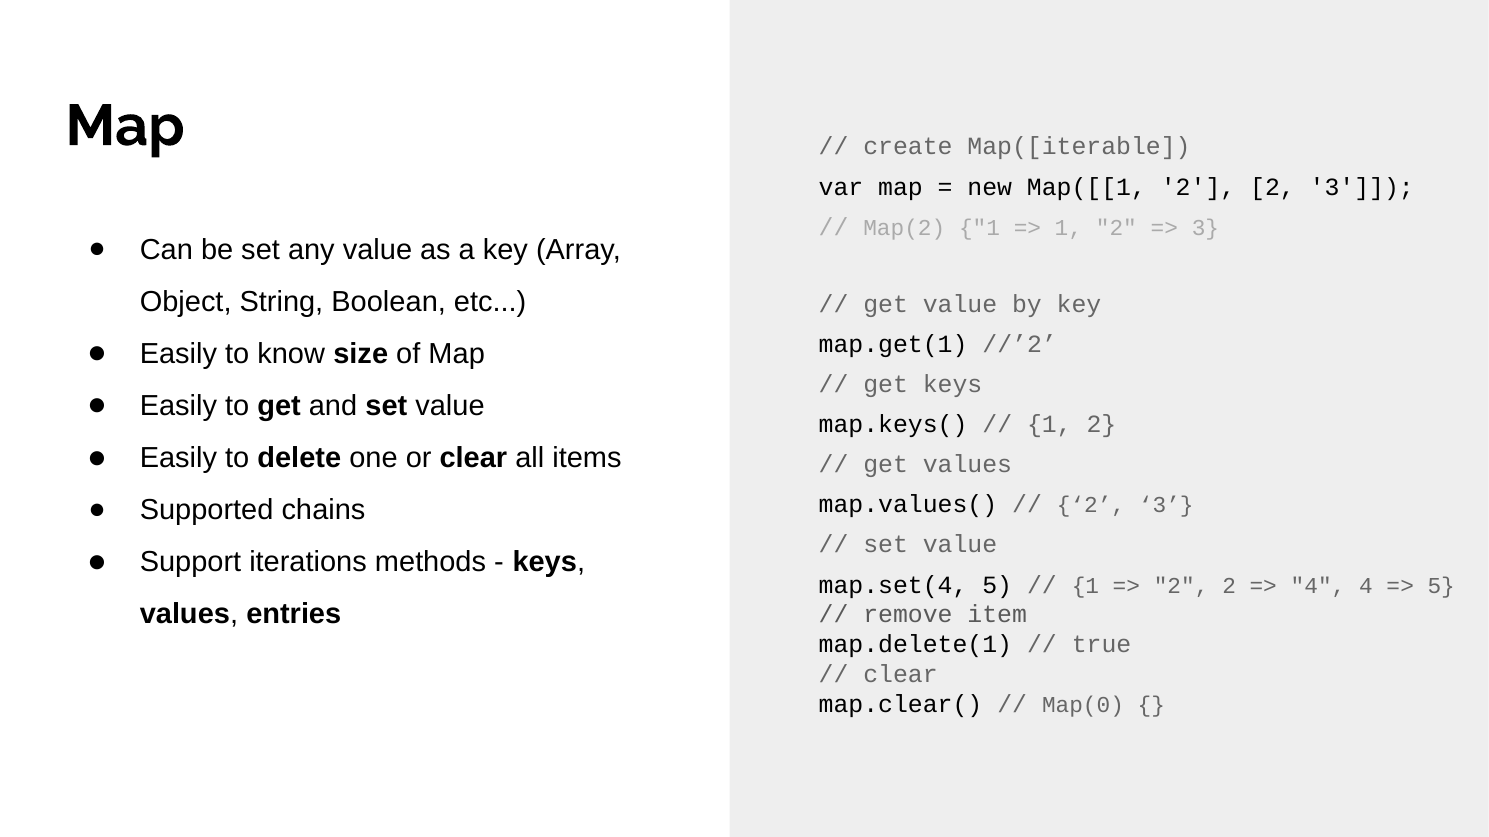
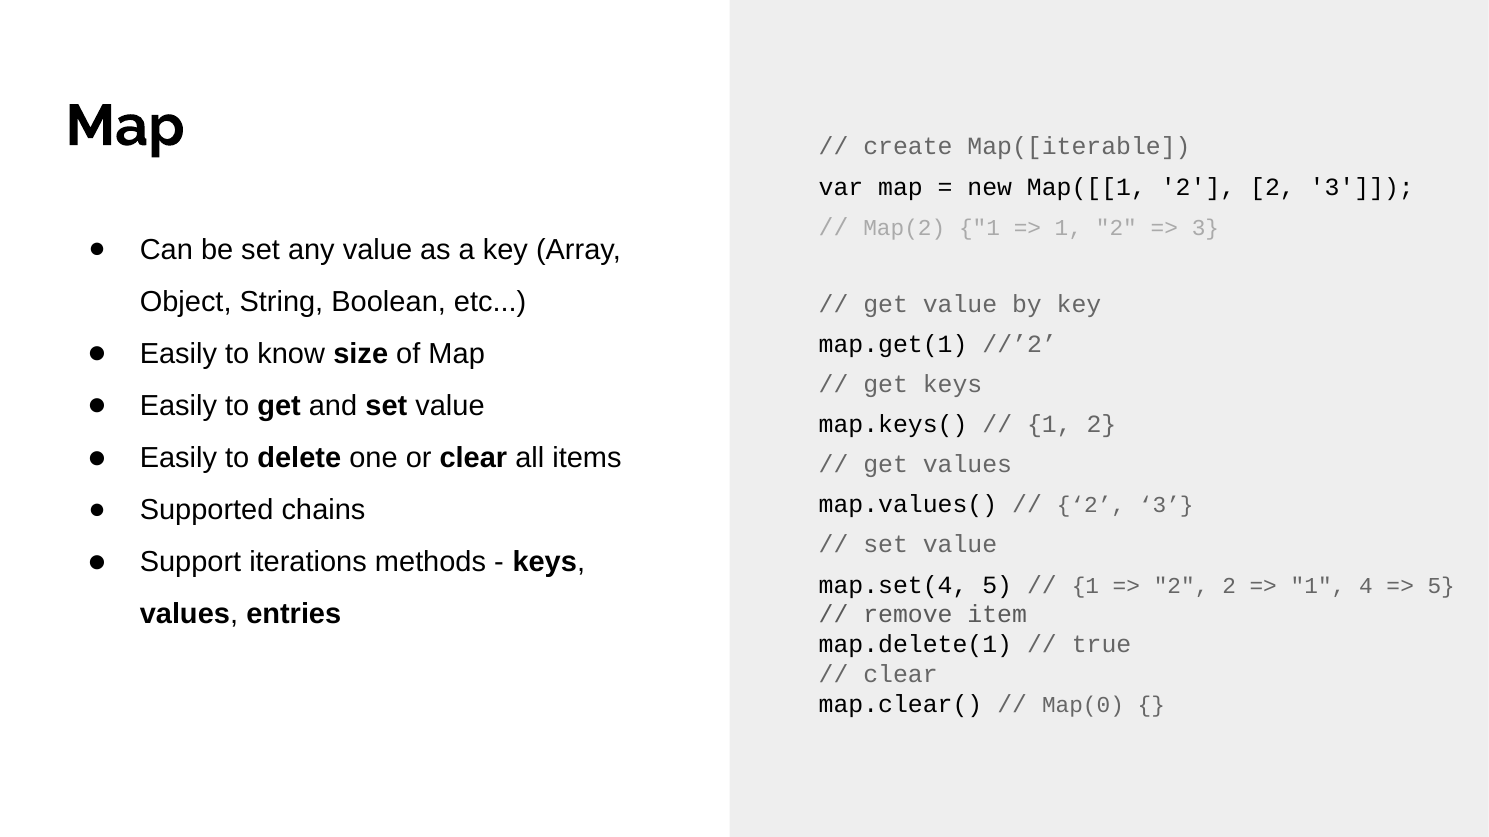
4 at (1318, 586): 4 -> 1
